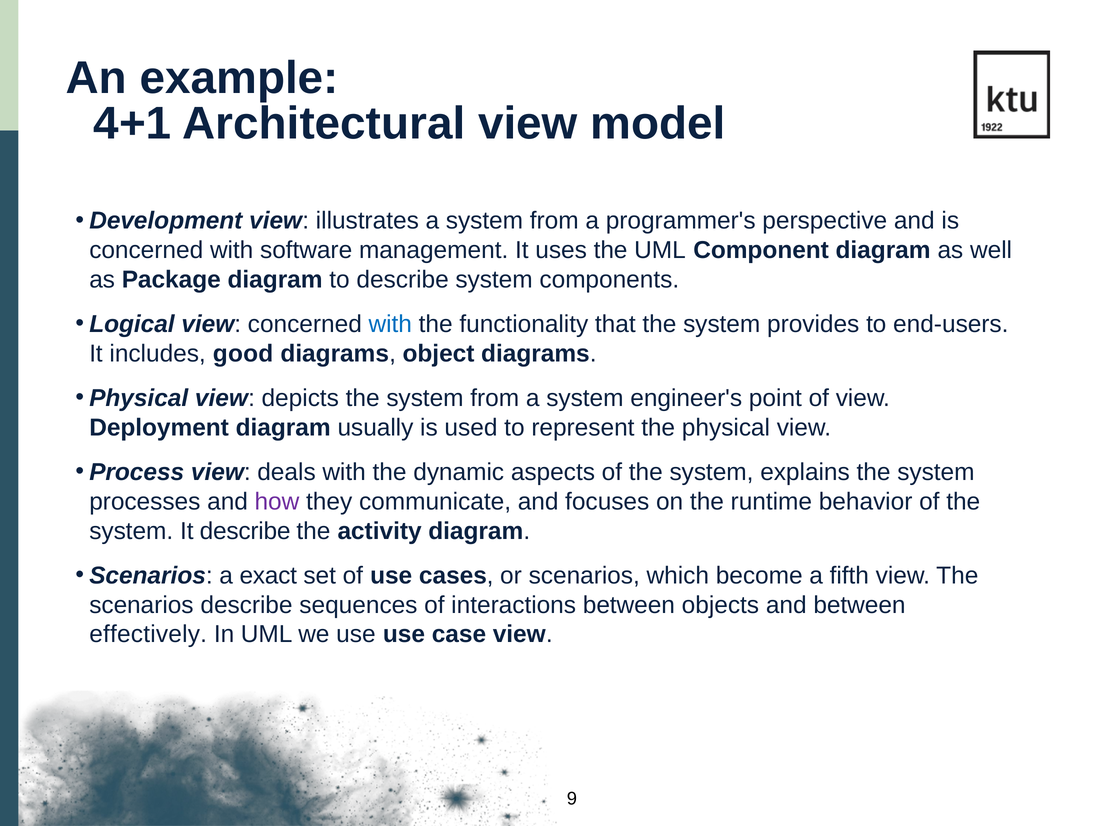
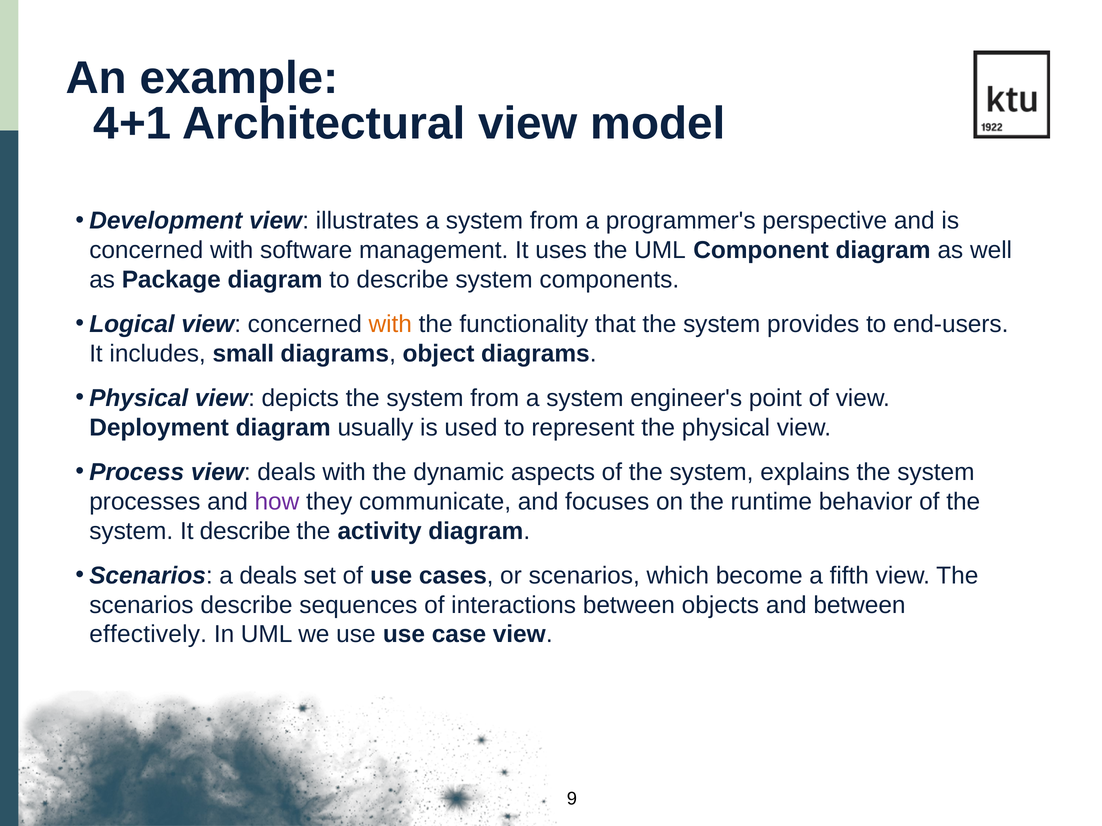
with at (390, 324) colour: blue -> orange
good: good -> small
a exact: exact -> deals
